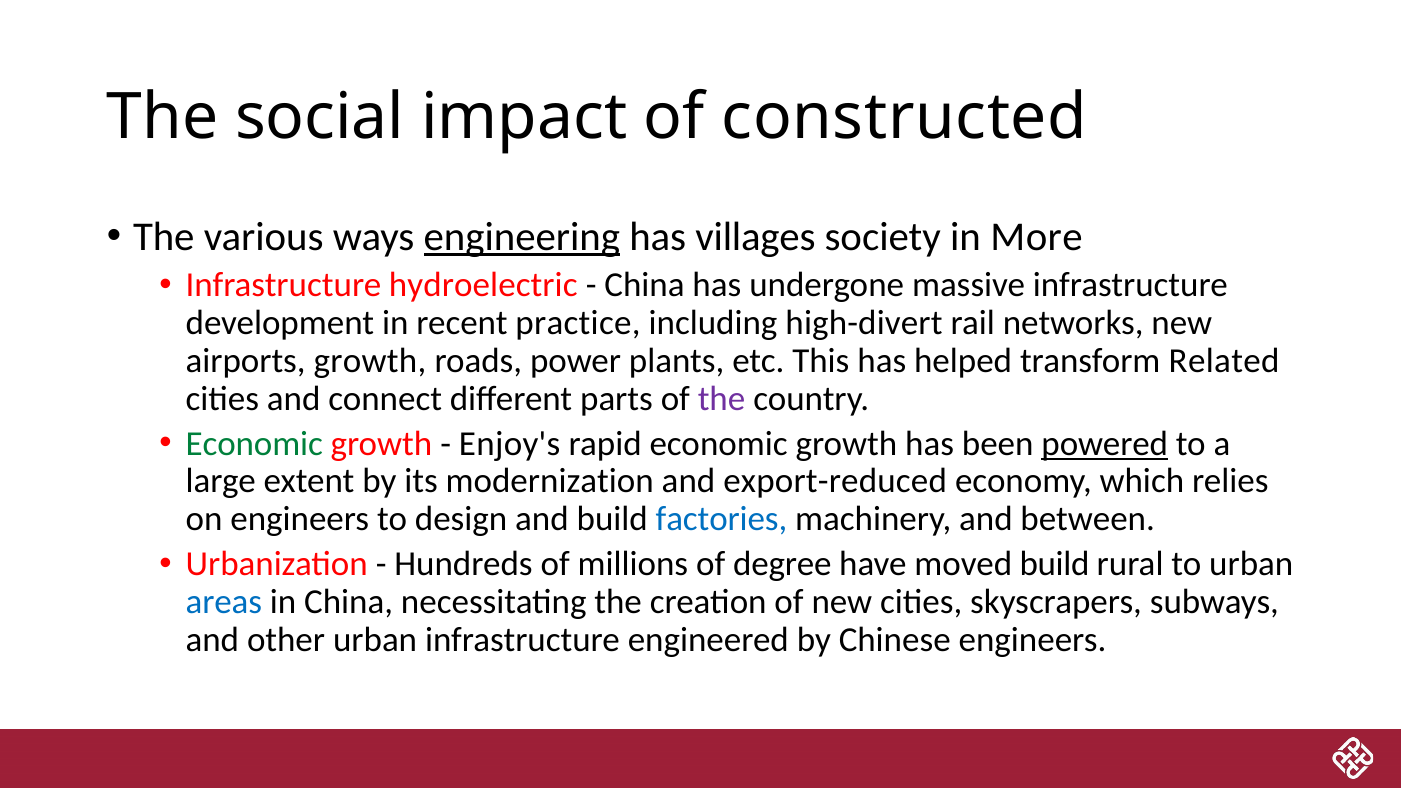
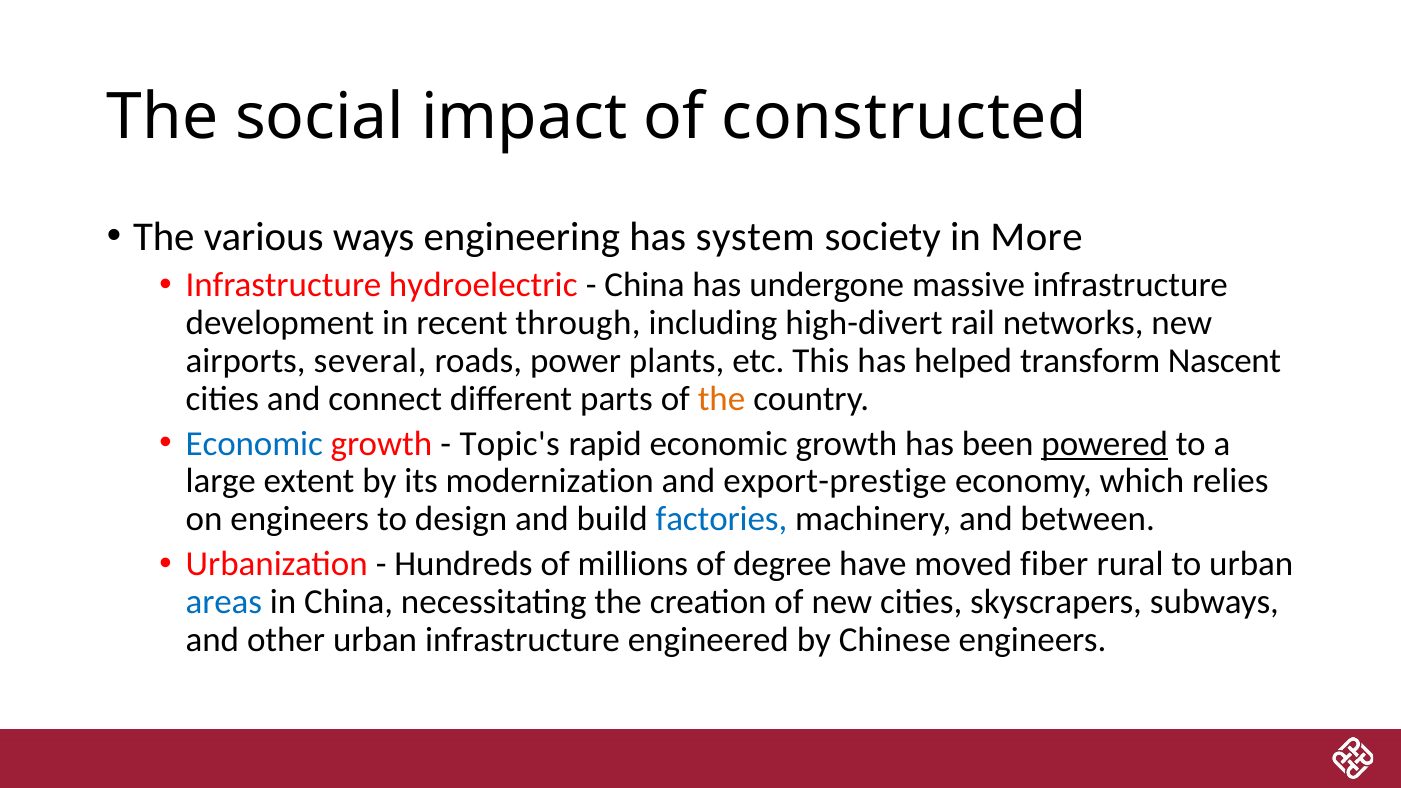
engineering underline: present -> none
villages: villages -> system
practice: practice -> through
airports growth: growth -> several
Related: Related -> Nascent
the at (722, 399) colour: purple -> orange
Economic at (254, 444) colour: green -> blue
Enjoy's: Enjoy's -> Topic's
export-reduced: export-reduced -> export-prestige
moved build: build -> fiber
